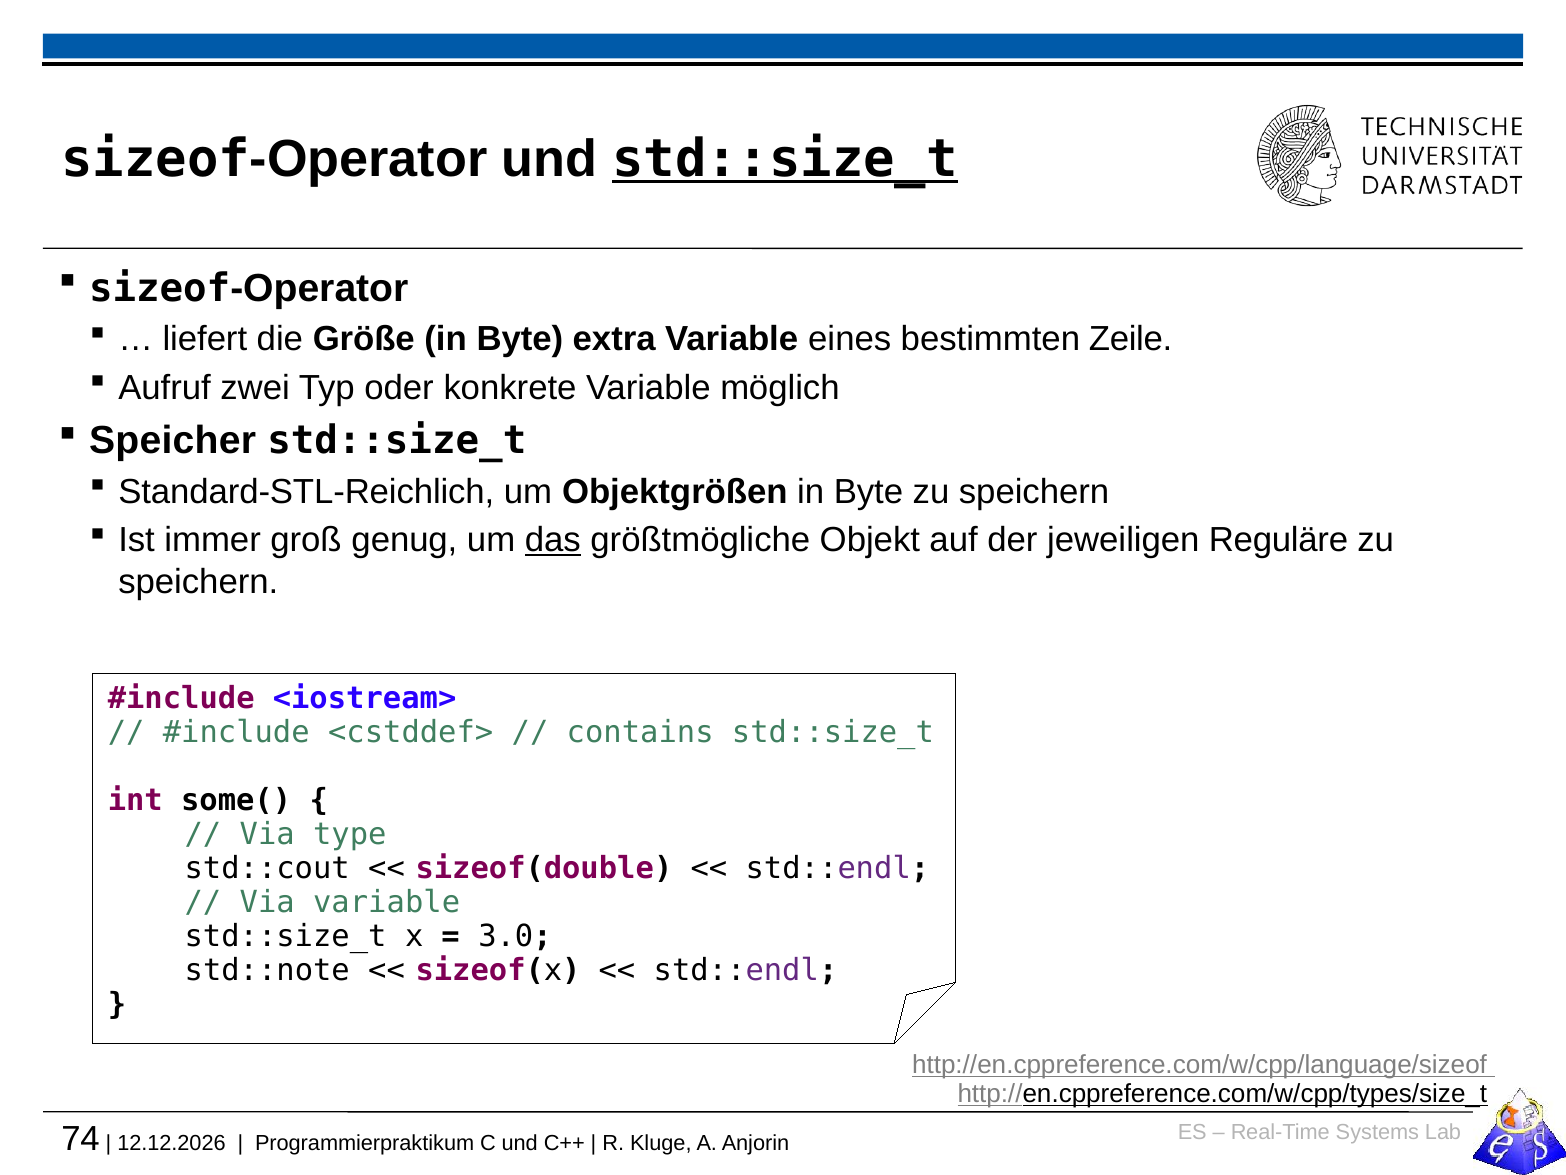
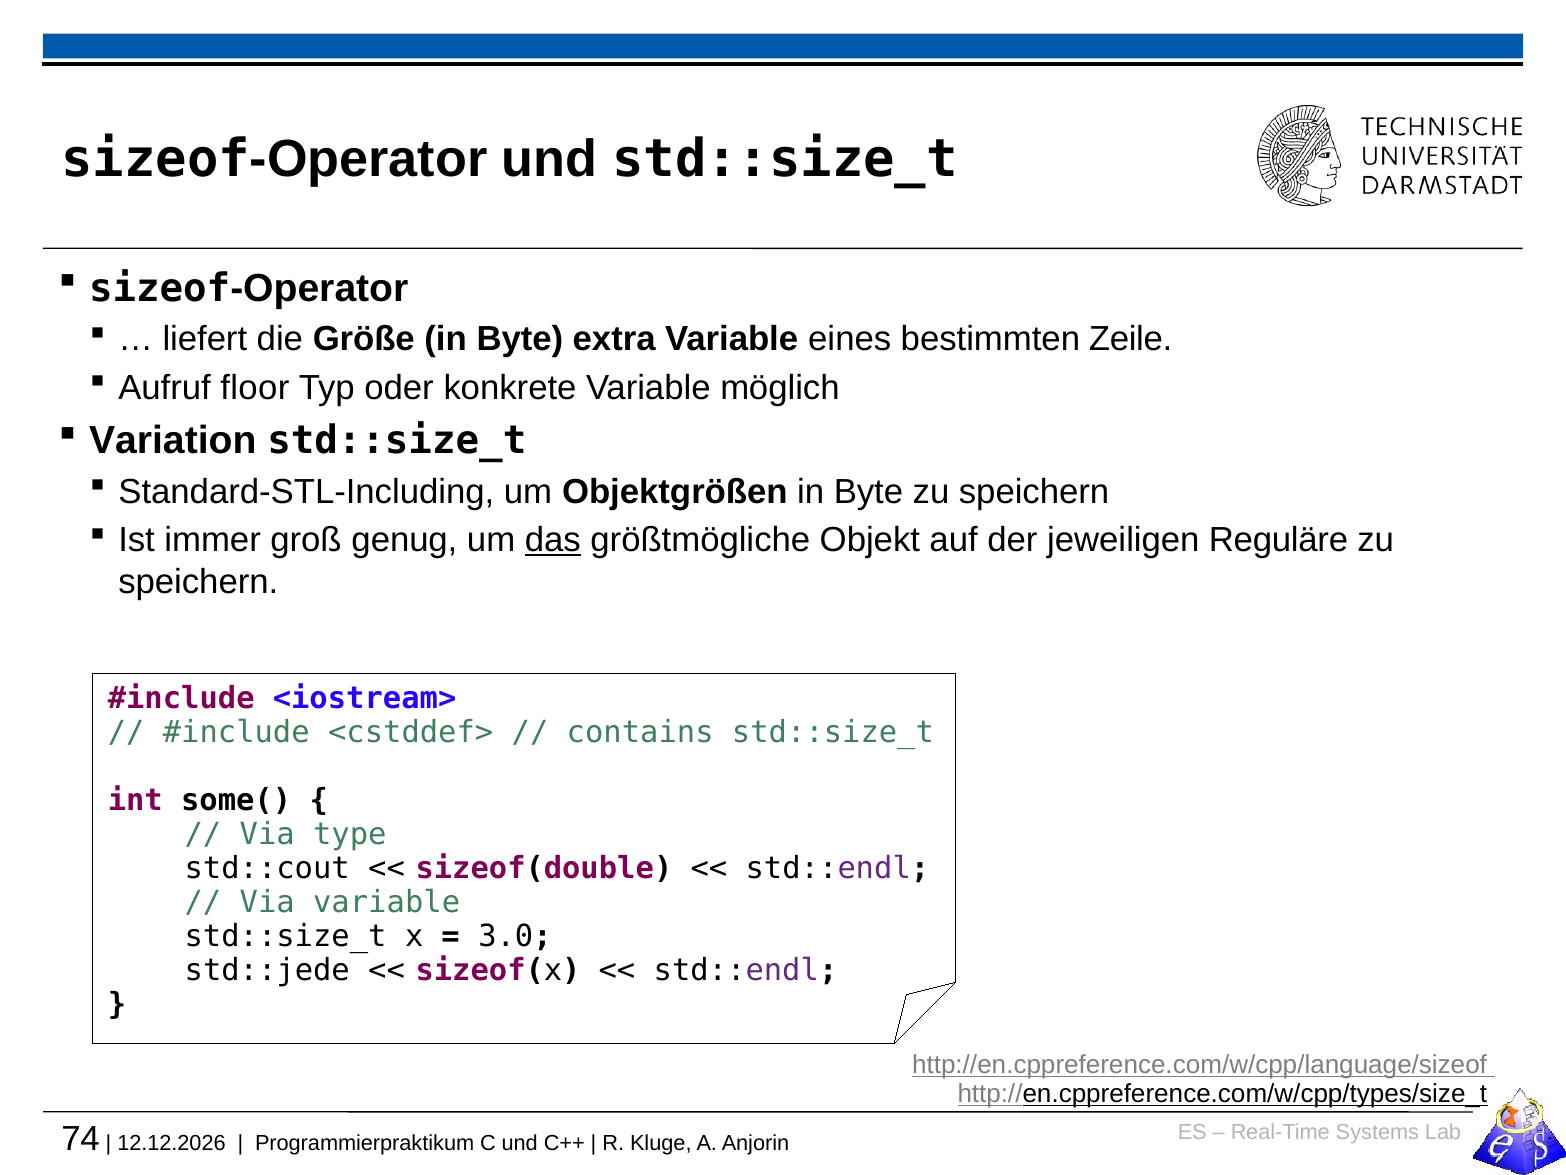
std::size_t at (785, 159) underline: present -> none
zwei: zwei -> floor
Speicher: Speicher -> Variation
Standard-STL-Reichlich: Standard-STL-Reichlich -> Standard-STL-Including
std::note: std::note -> std::jede
